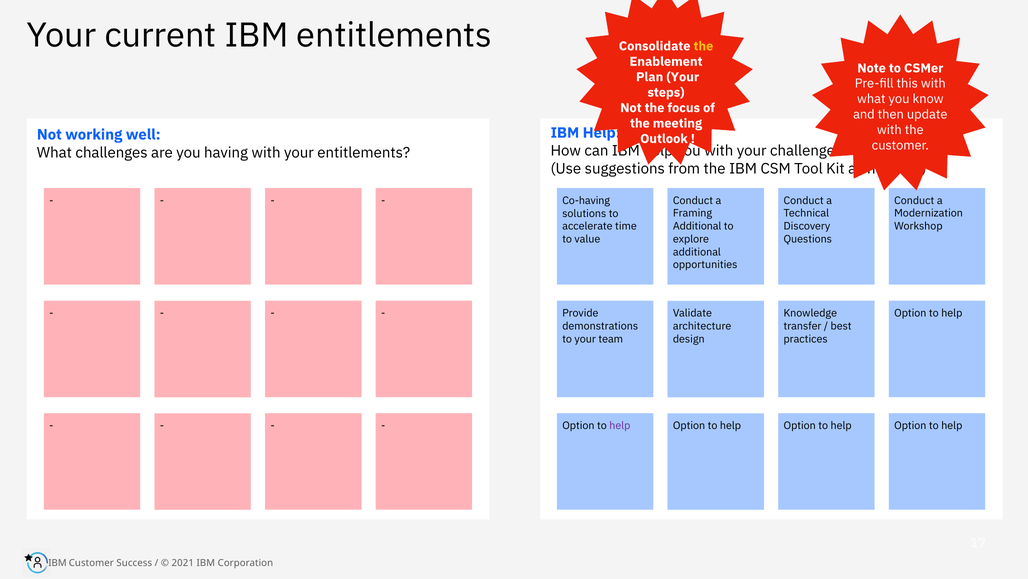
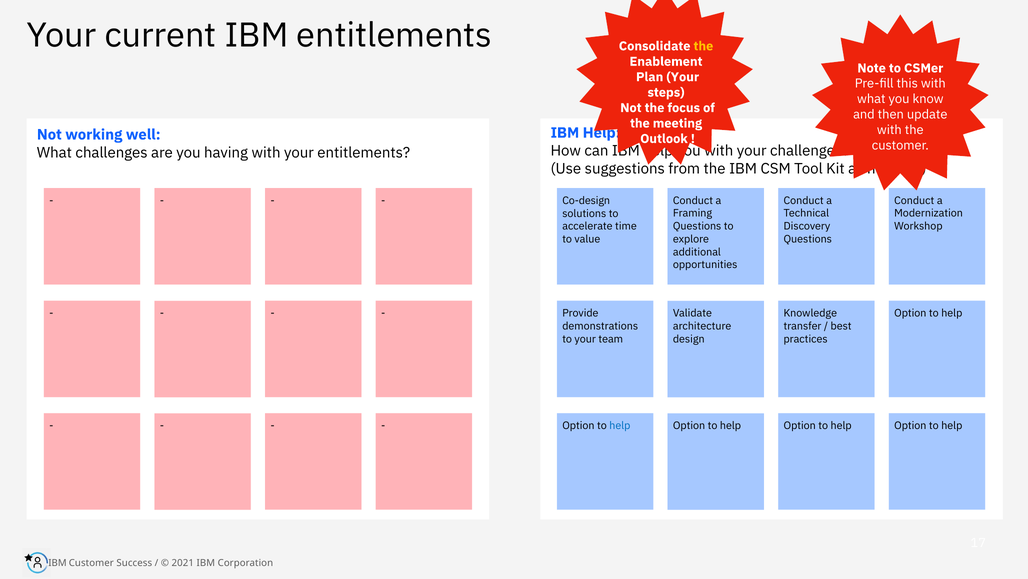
Co-having: Co-having -> Co-design
Additional at (697, 226): Additional -> Questions
help at (620, 425) colour: purple -> blue
